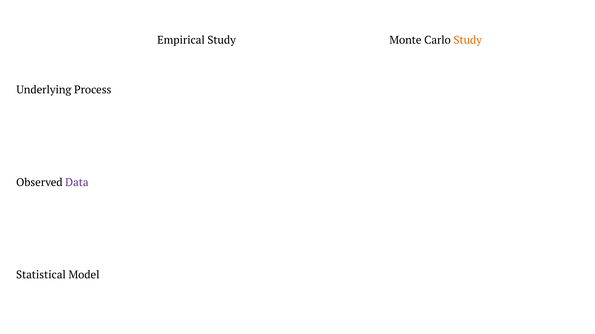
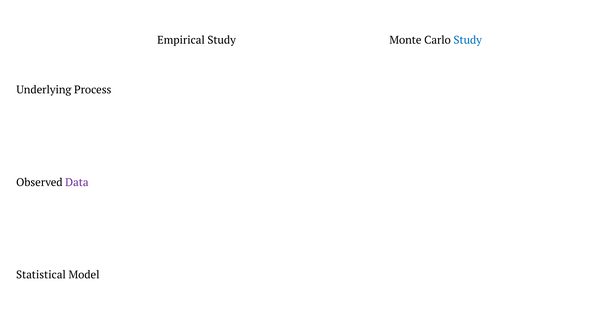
Study at (468, 40) colour: orange -> blue
